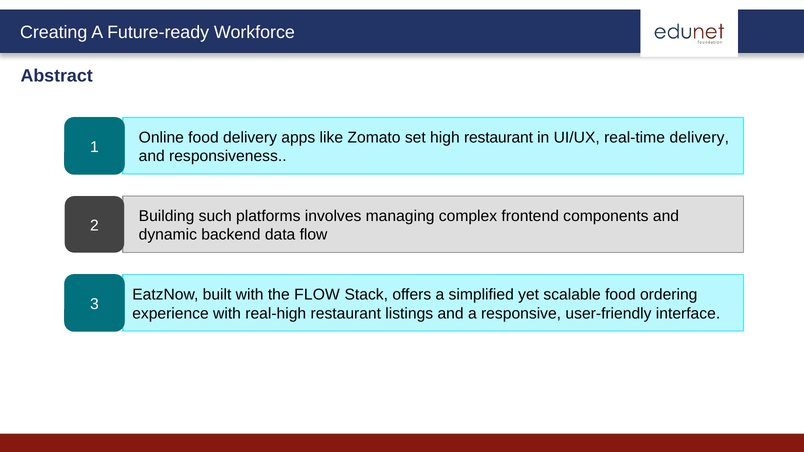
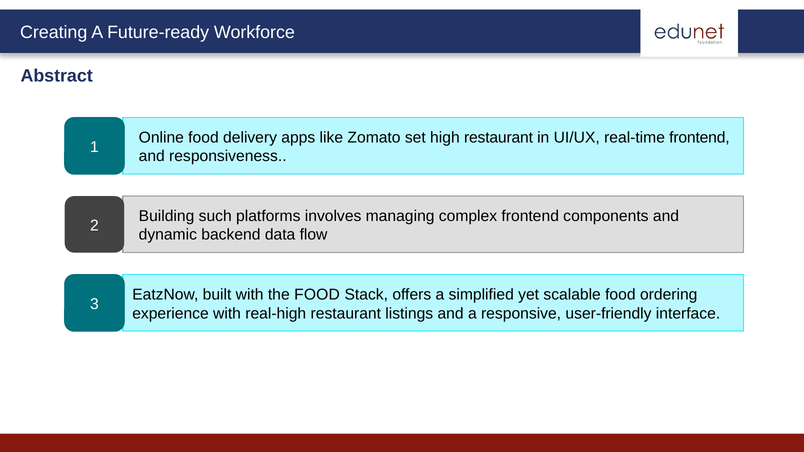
real-time delivery: delivery -> frontend
the FLOW: FLOW -> FOOD
